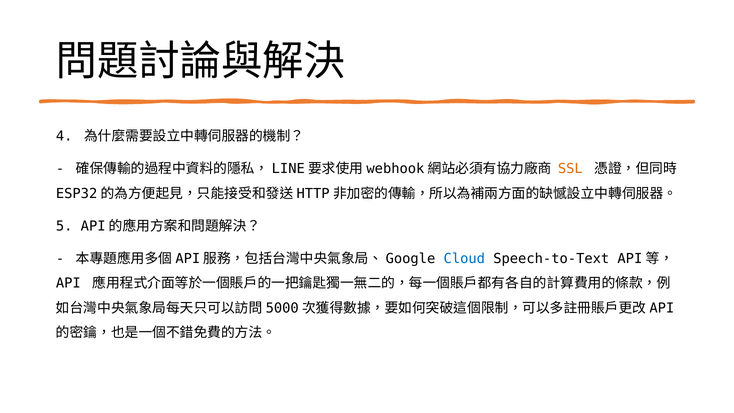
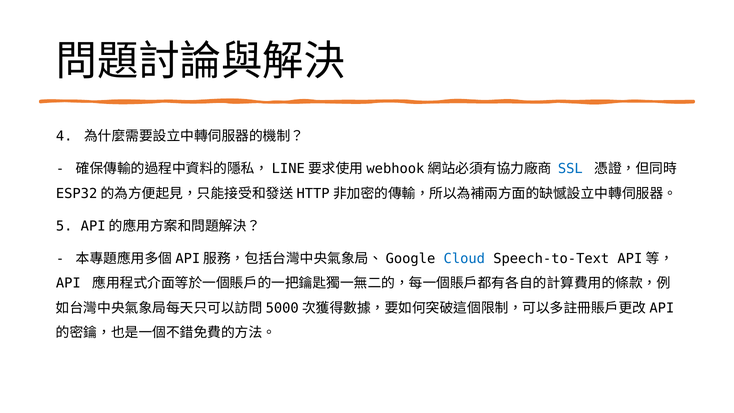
SSL colour: orange -> blue
